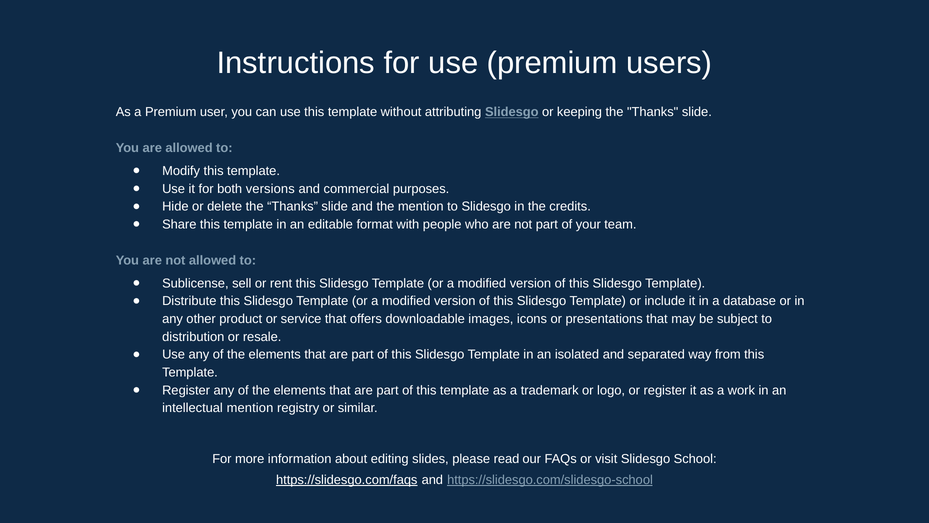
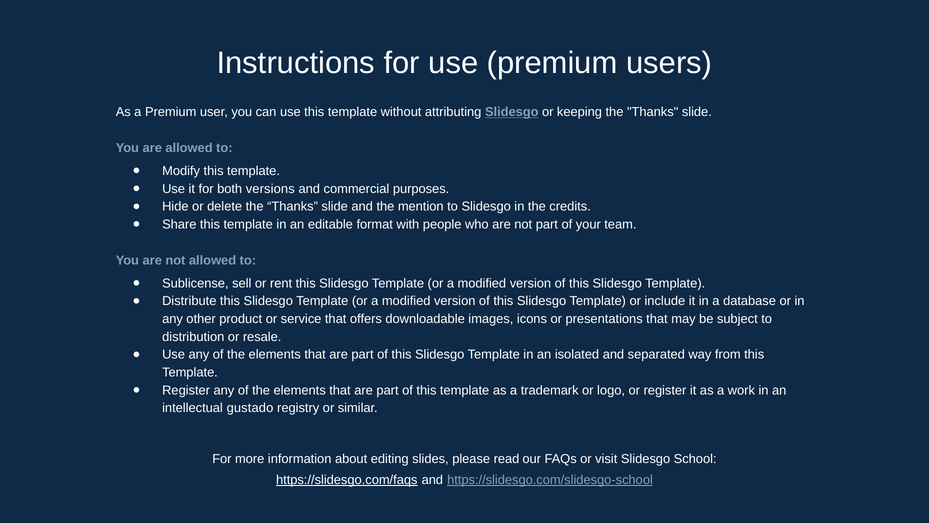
intellectual mention: mention -> gustado
